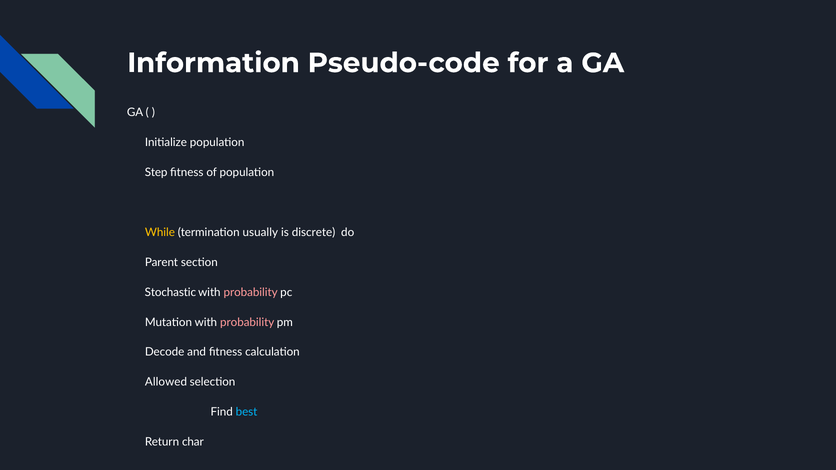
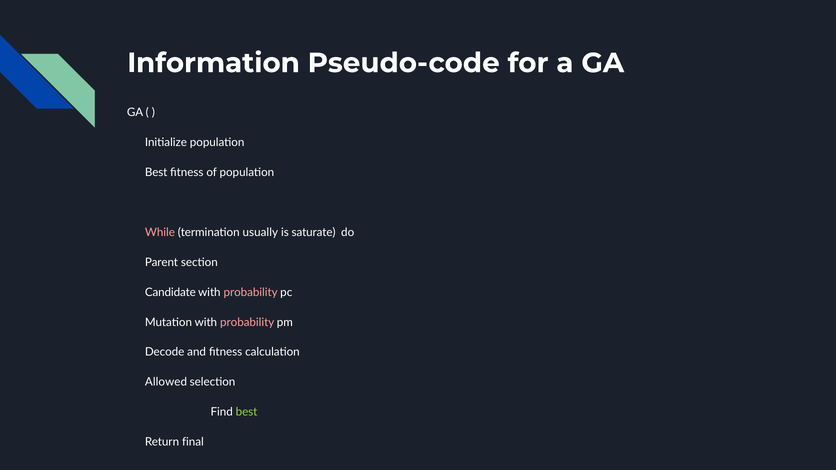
Step at (156, 173): Step -> Best
While colour: yellow -> pink
discrete: discrete -> saturate
Stochastic: Stochastic -> Candidate
best at (247, 412) colour: light blue -> light green
char: char -> final
